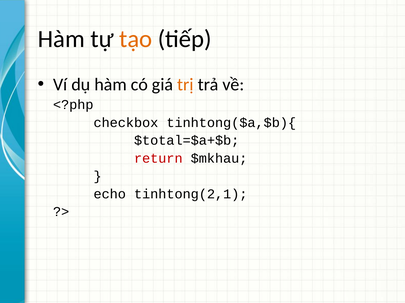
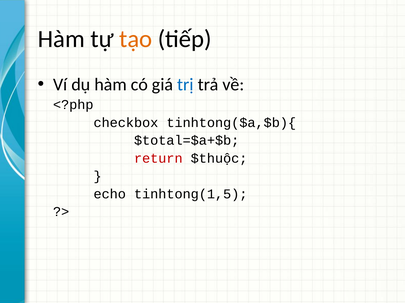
trị colour: orange -> blue
$mkhau: $mkhau -> $thuộc
tinhtong(2,1: tinhtong(2,1 -> tinhtong(1,5
